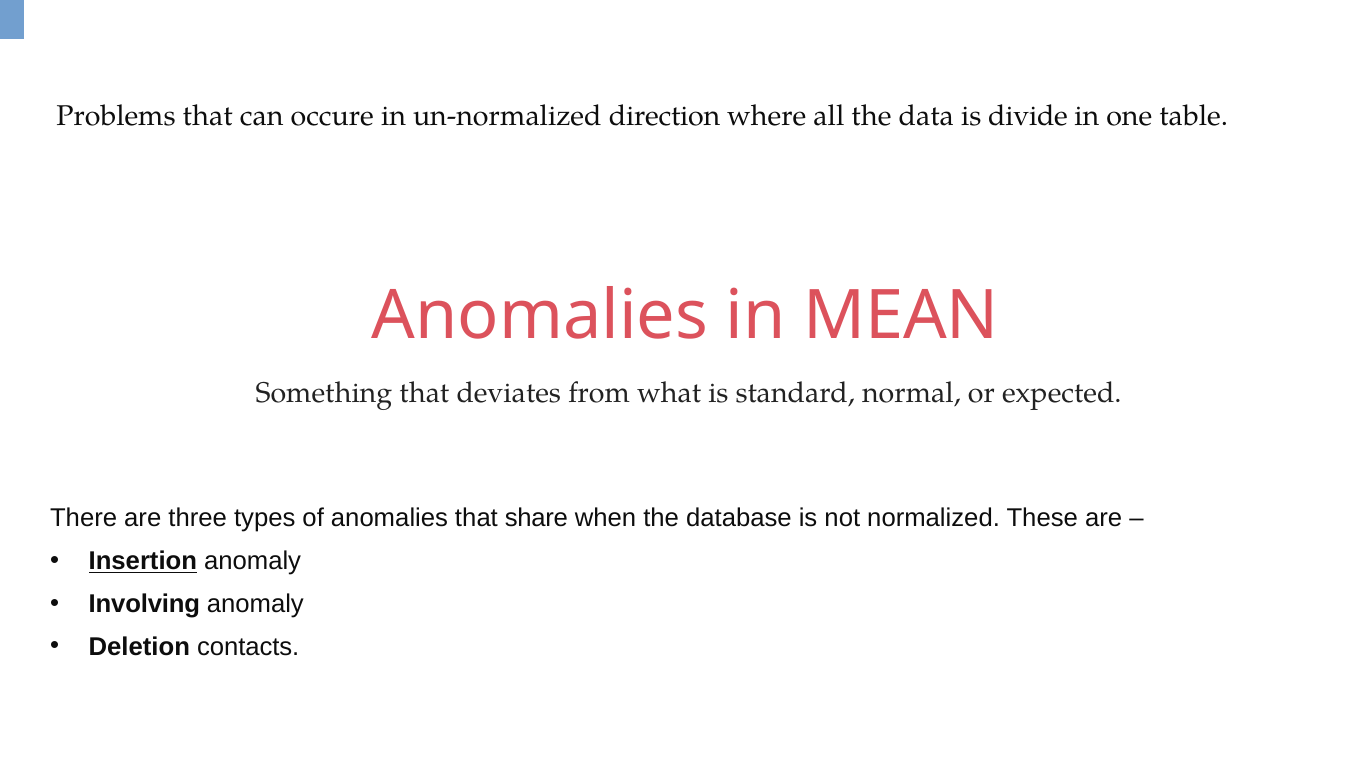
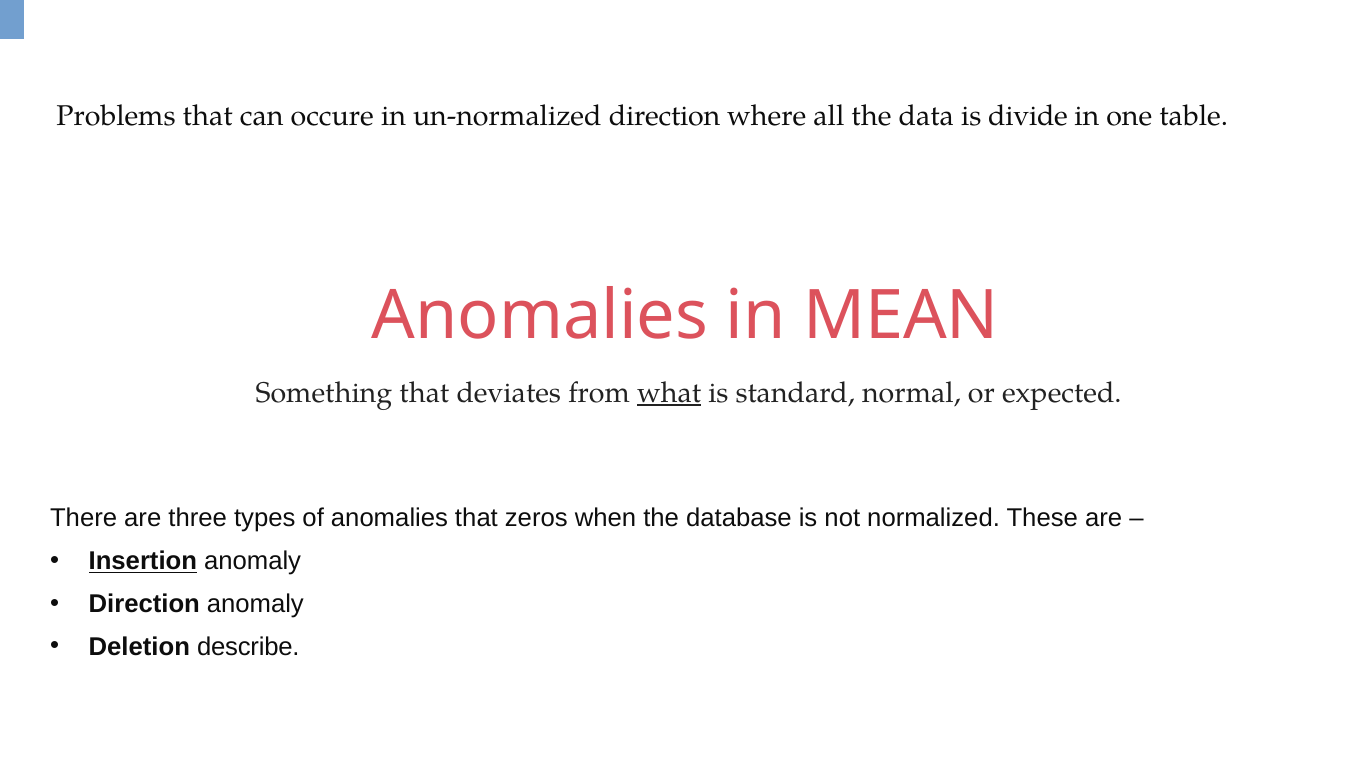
what underline: none -> present
share: share -> zeros
Involving at (144, 604): Involving -> Direction
contacts: contacts -> describe
